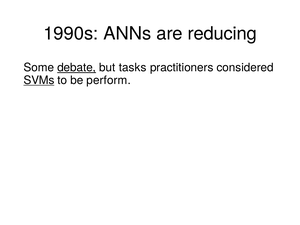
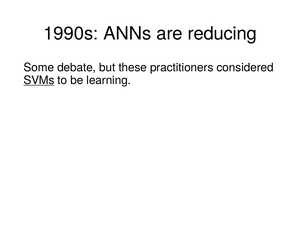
debate underline: present -> none
tasks: tasks -> these
perform: perform -> learning
